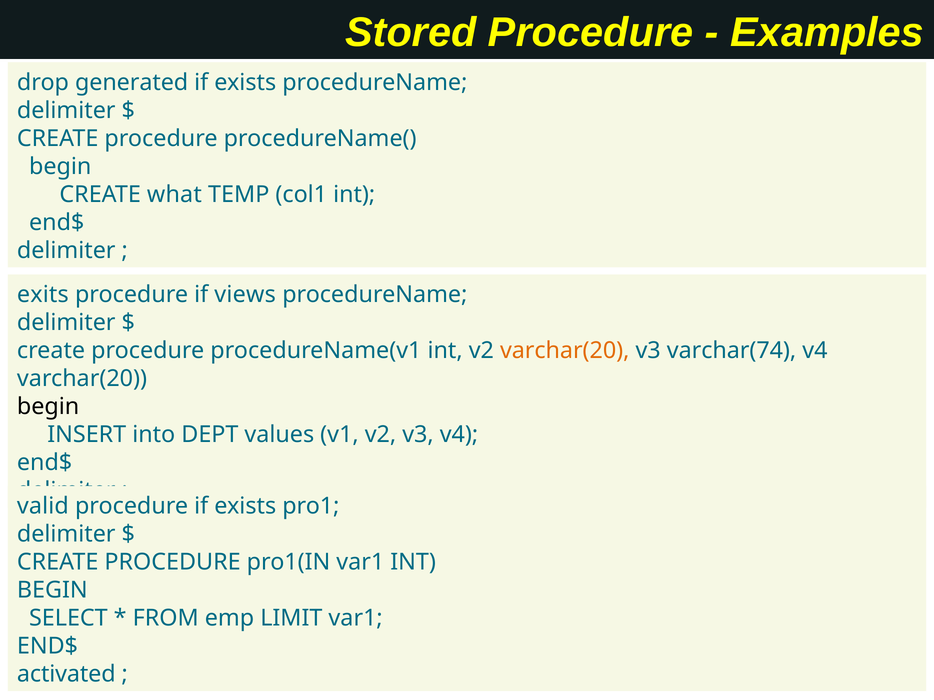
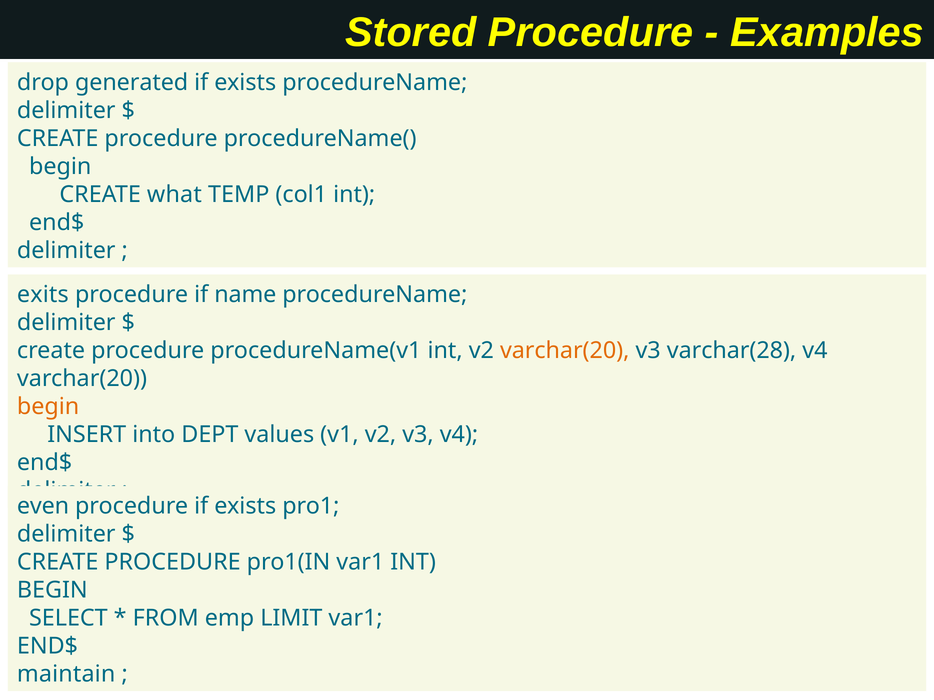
views: views -> name
varchar(74: varchar(74 -> varchar(28
begin at (48, 407) colour: black -> orange
valid: valid -> even
activated: activated -> maintain
